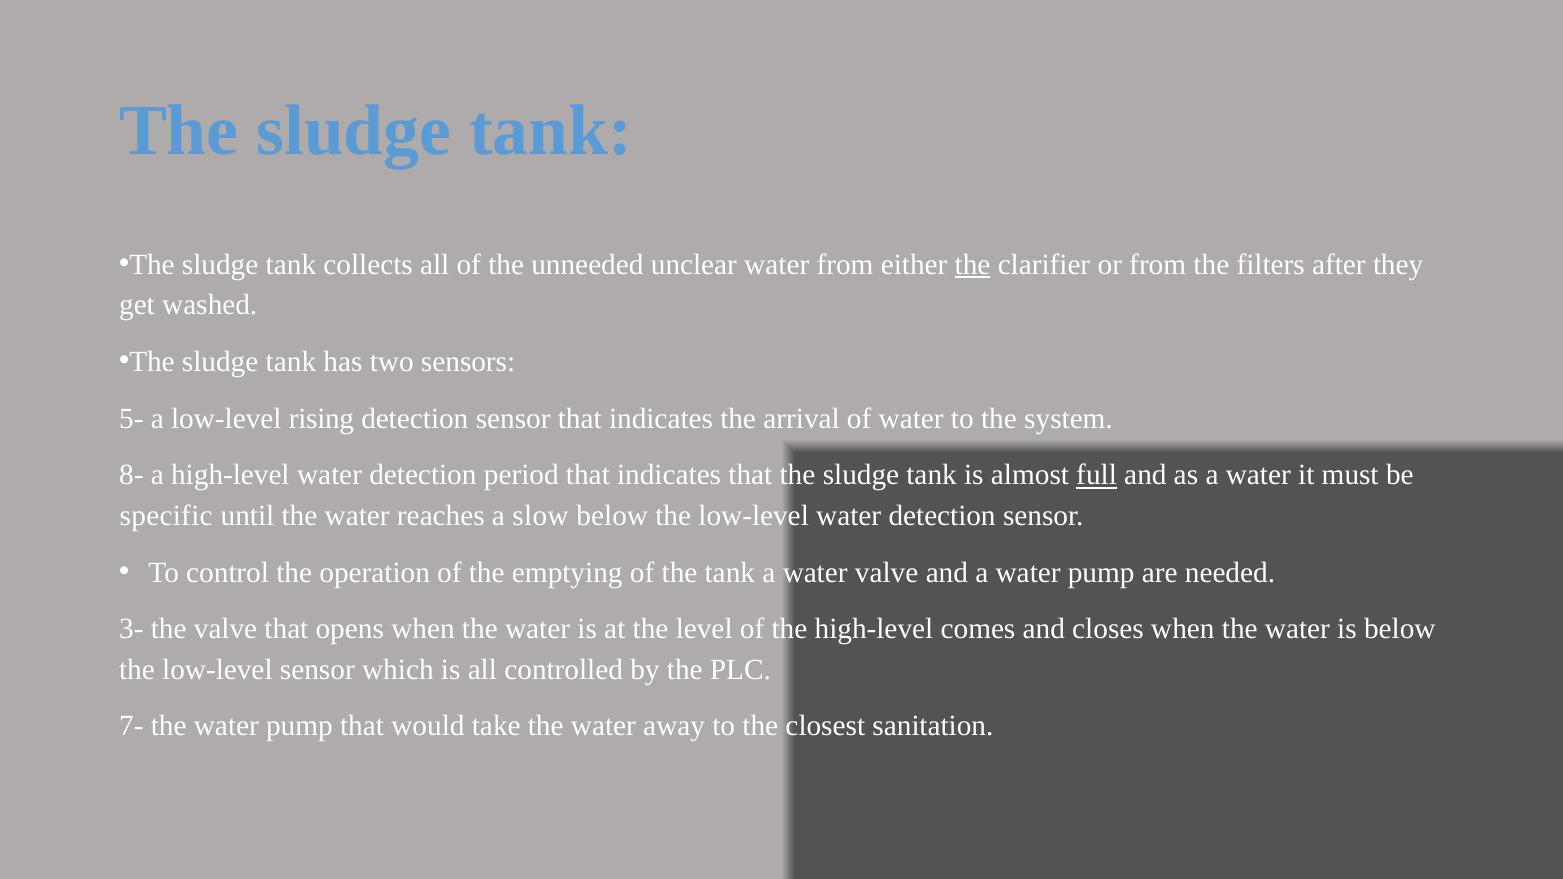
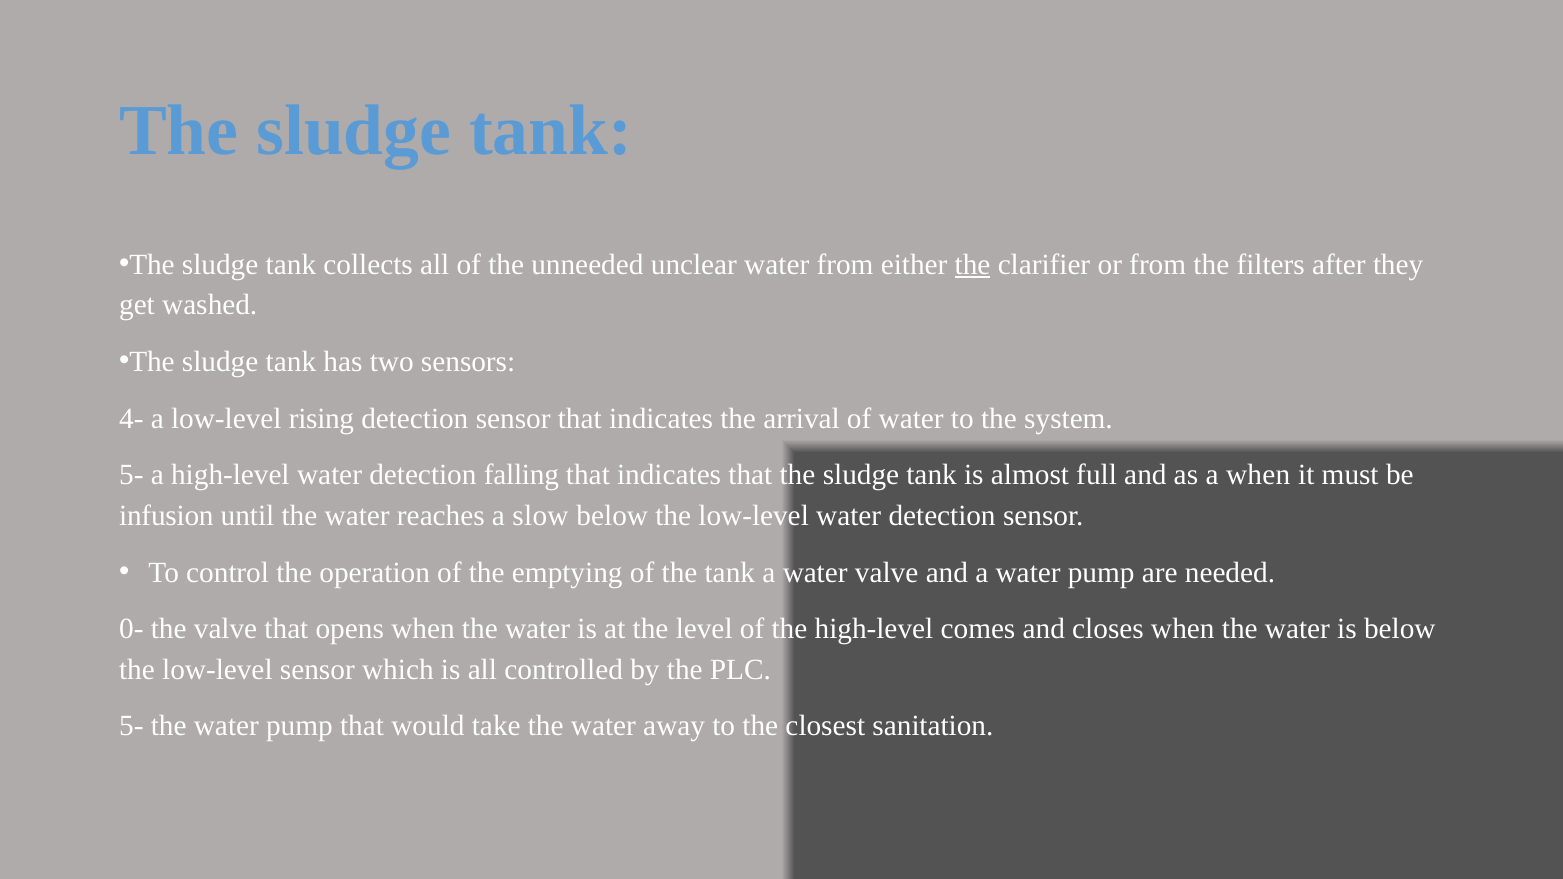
5-: 5- -> 4-
8- at (131, 475): 8- -> 5-
period: period -> falling
full underline: present -> none
as a water: water -> when
specific: specific -> infusion
3-: 3- -> 0-
7- at (131, 726): 7- -> 5-
